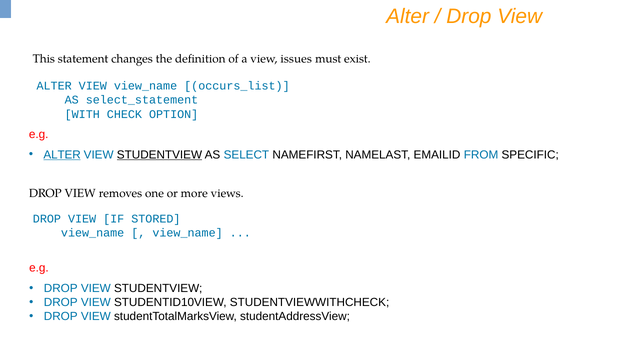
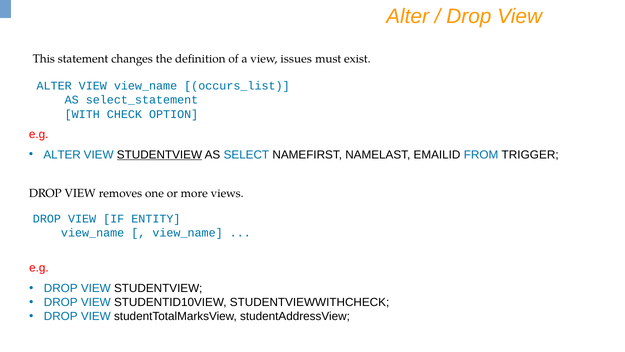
ALTER at (62, 155) underline: present -> none
SPECIFIC: SPECIFIC -> TRIGGER
STORED: STORED -> ENTITY
